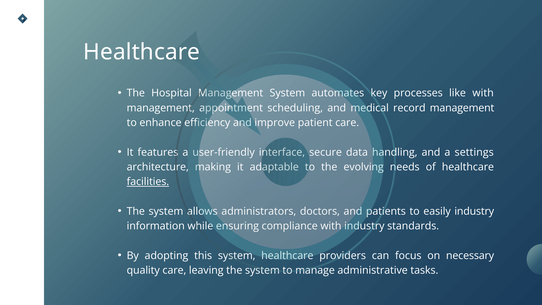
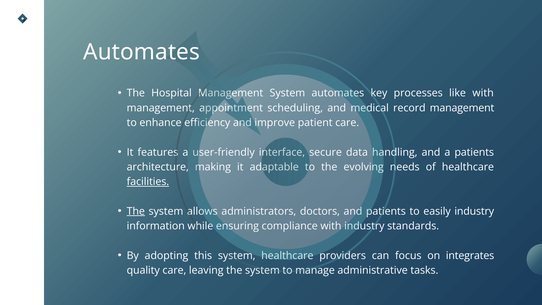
Healthcare at (142, 52): Healthcare -> Automates
a settings: settings -> patients
The at (136, 211) underline: none -> present
necessary: necessary -> integrates
